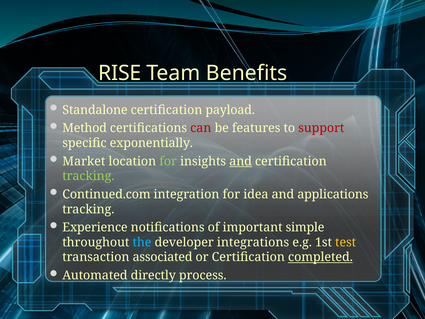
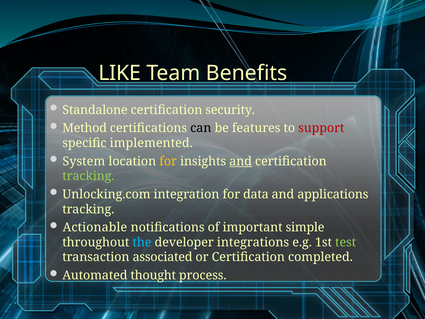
RISE: RISE -> LIKE
payload: payload -> security
can colour: red -> black
exponentially: exponentially -> implemented
Market: Market -> System
for at (168, 161) colour: light green -> yellow
Continued.com: Continued.com -> Unlocking.com
idea: idea -> data
Experience: Experience -> Actionable
test colour: yellow -> light green
completed underline: present -> none
directly: directly -> thought
